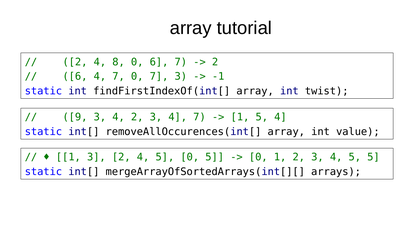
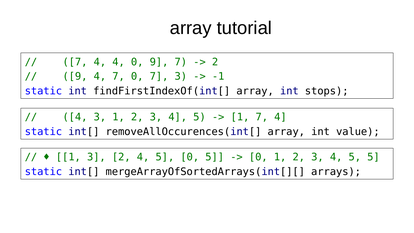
2 at (75, 62): 2 -> 7
4 8: 8 -> 4
0 6: 6 -> 9
6 at (75, 76): 6 -> 9
twist: twist -> stops
9 at (75, 117): 9 -> 4
4 at (119, 117): 4 -> 1
7 at (199, 117): 7 -> 5
1 5: 5 -> 7
